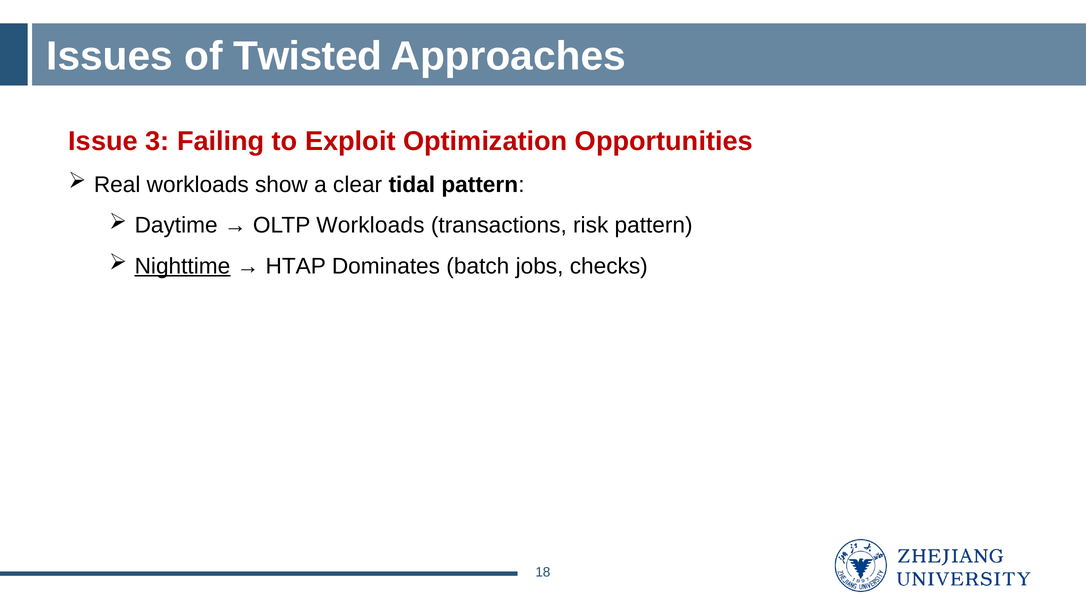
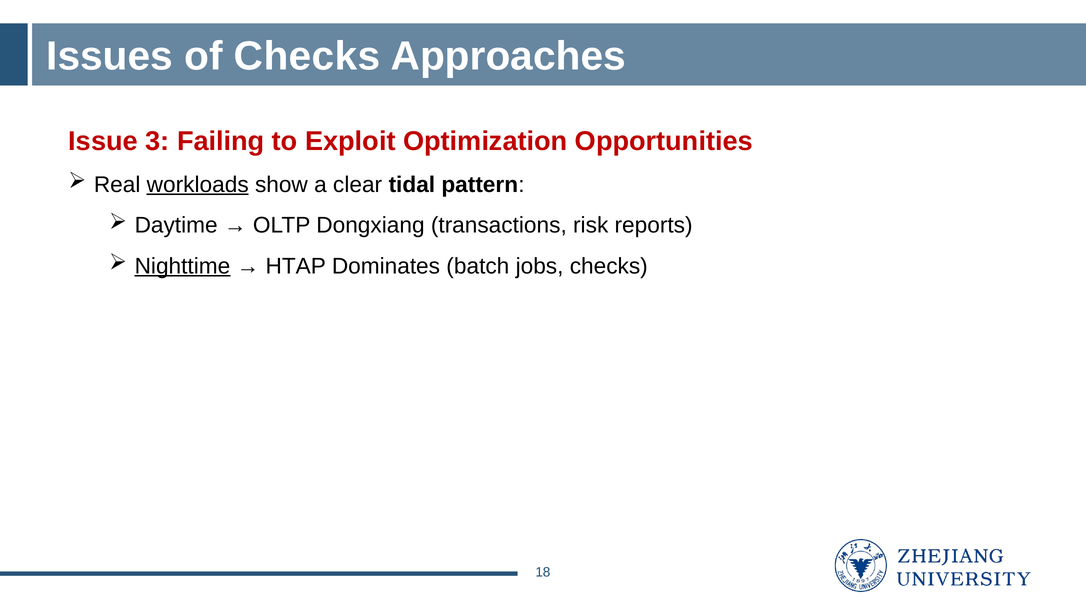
of Twisted: Twisted -> Checks
workloads at (198, 185) underline: none -> present
OLTP Workloads: Workloads -> Dongxiang
risk pattern: pattern -> reports
